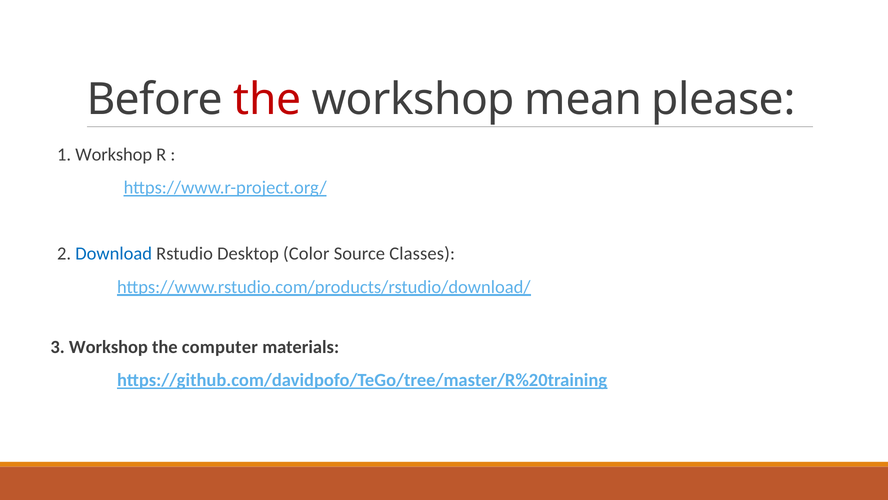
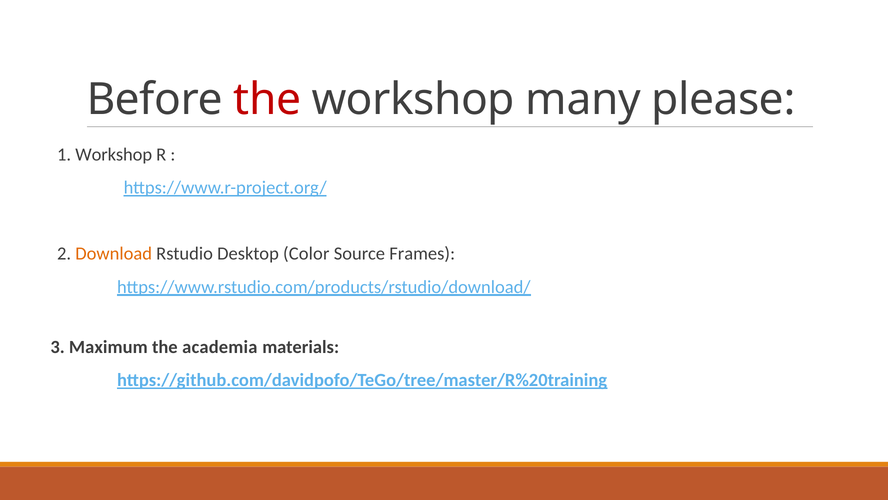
mean: mean -> many
Download colour: blue -> orange
Classes: Classes -> Frames
3 Workshop: Workshop -> Maximum
computer: computer -> academia
